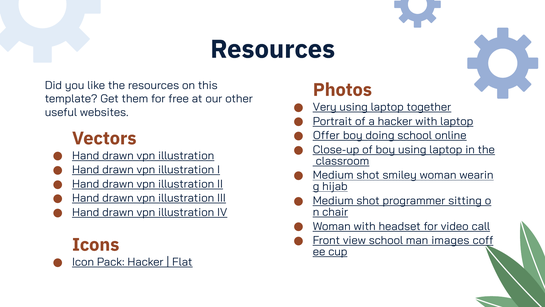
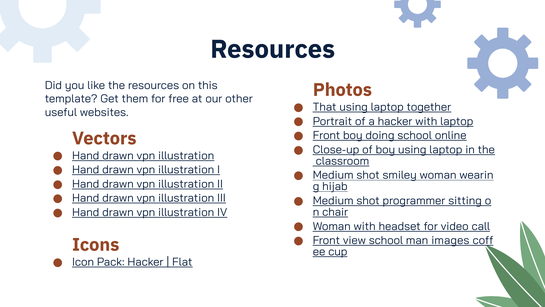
Very: Very -> That
Offer at (326, 135): Offer -> Front
